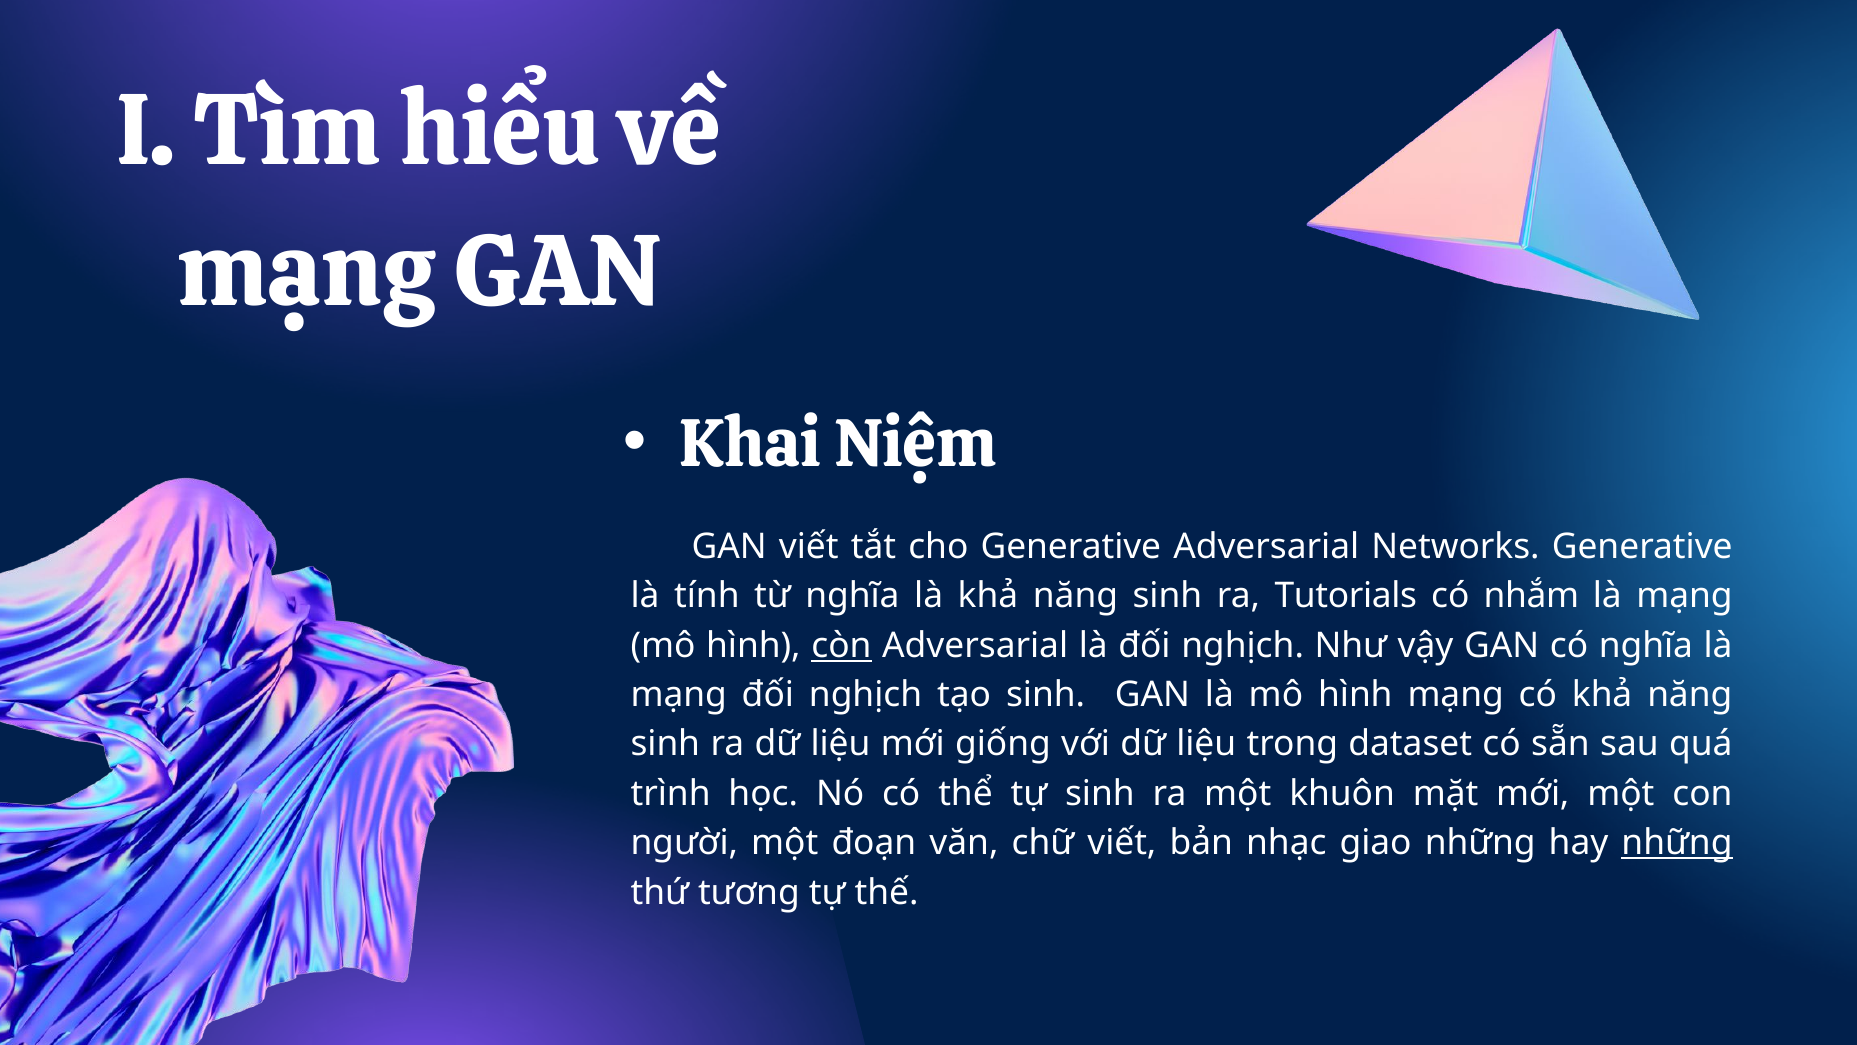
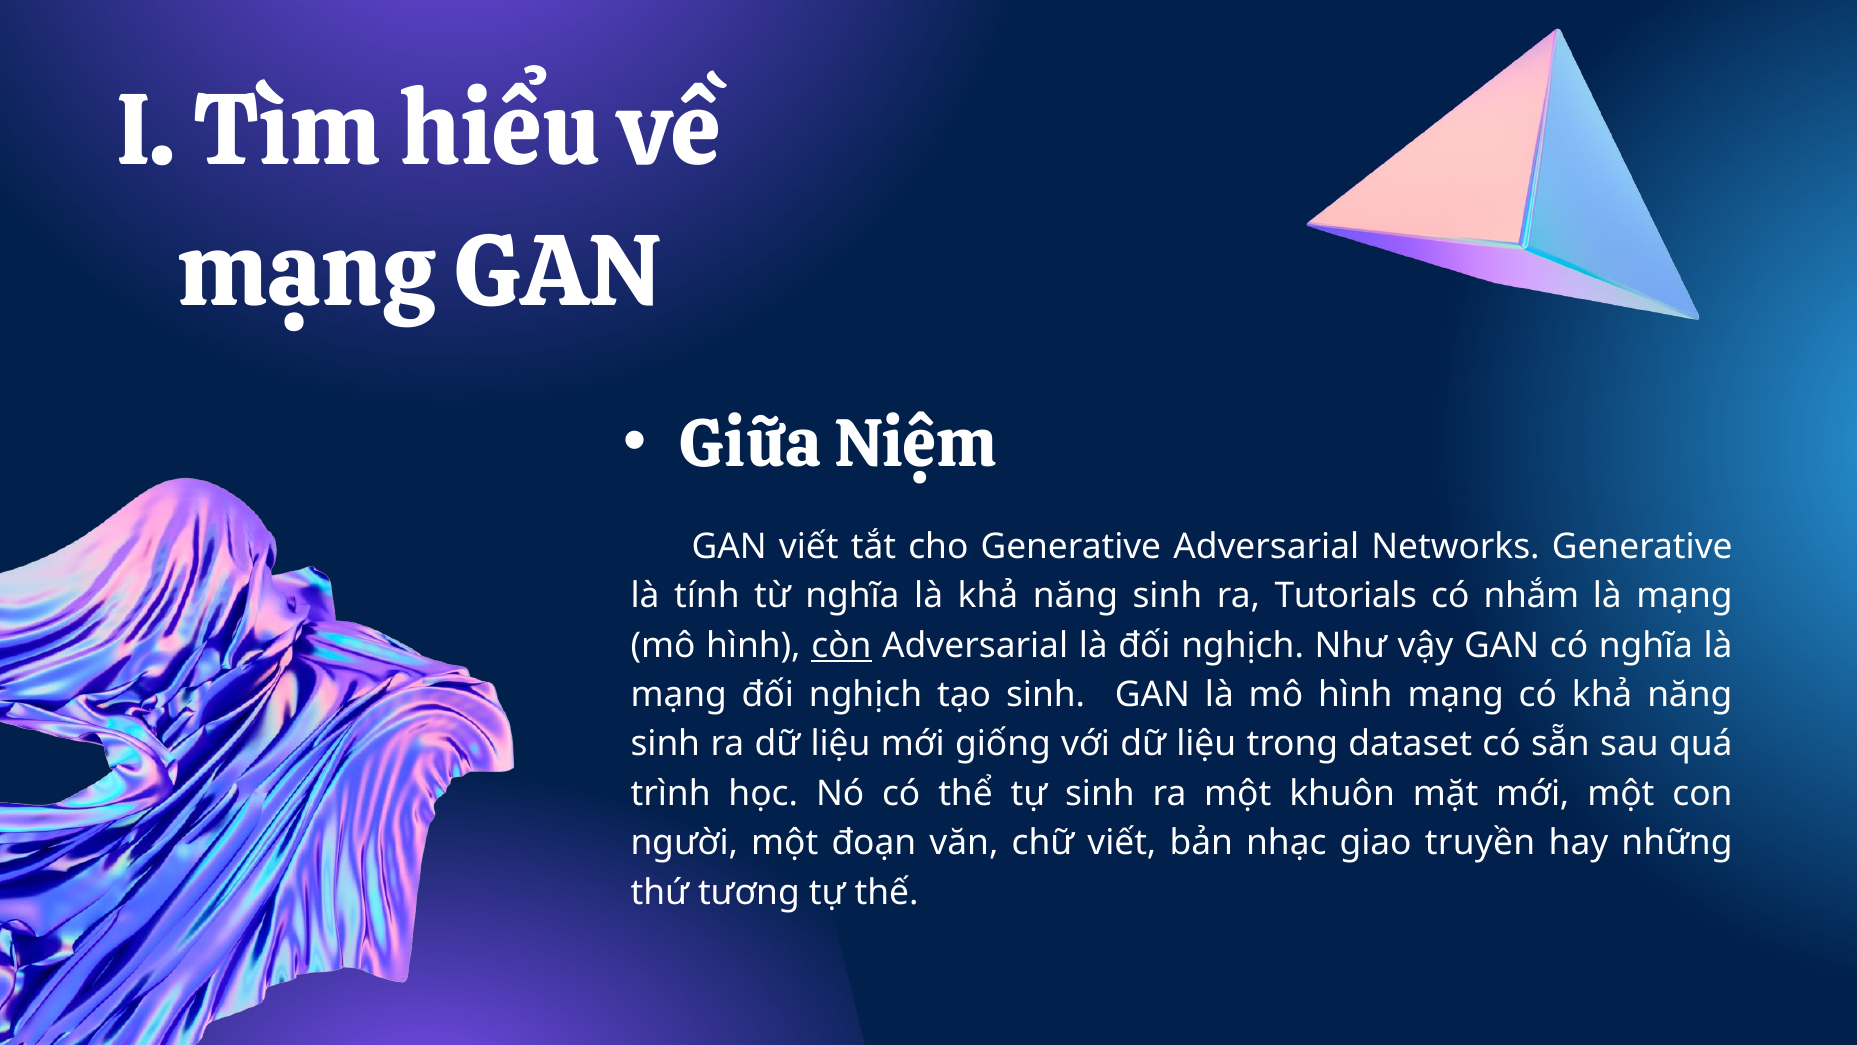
Khai: Khai -> Giữa
giao những: những -> truyền
những at (1677, 843) underline: present -> none
